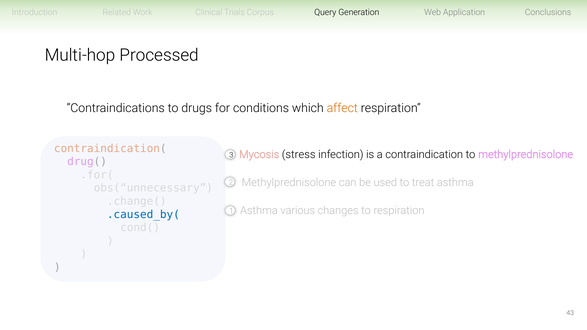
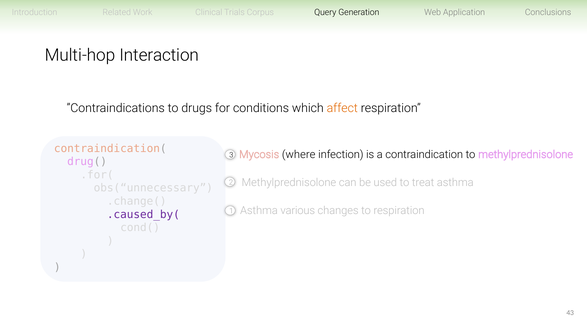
Processed: Processed -> Interaction
stress: stress -> where
.caused_by( colour: blue -> purple
